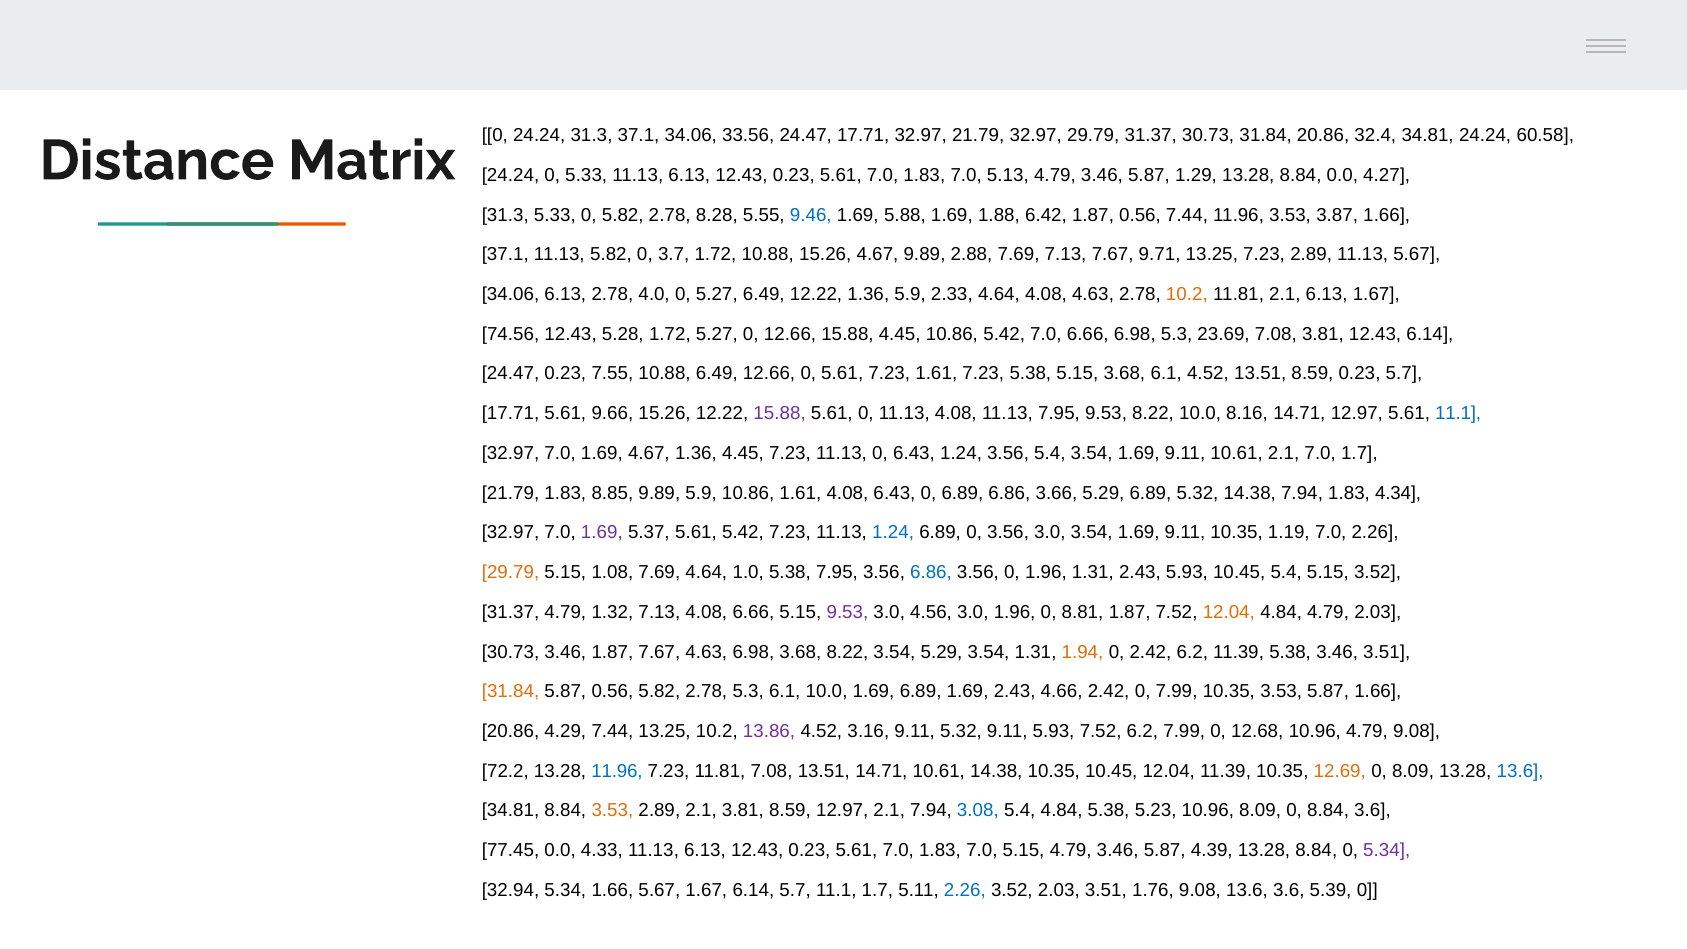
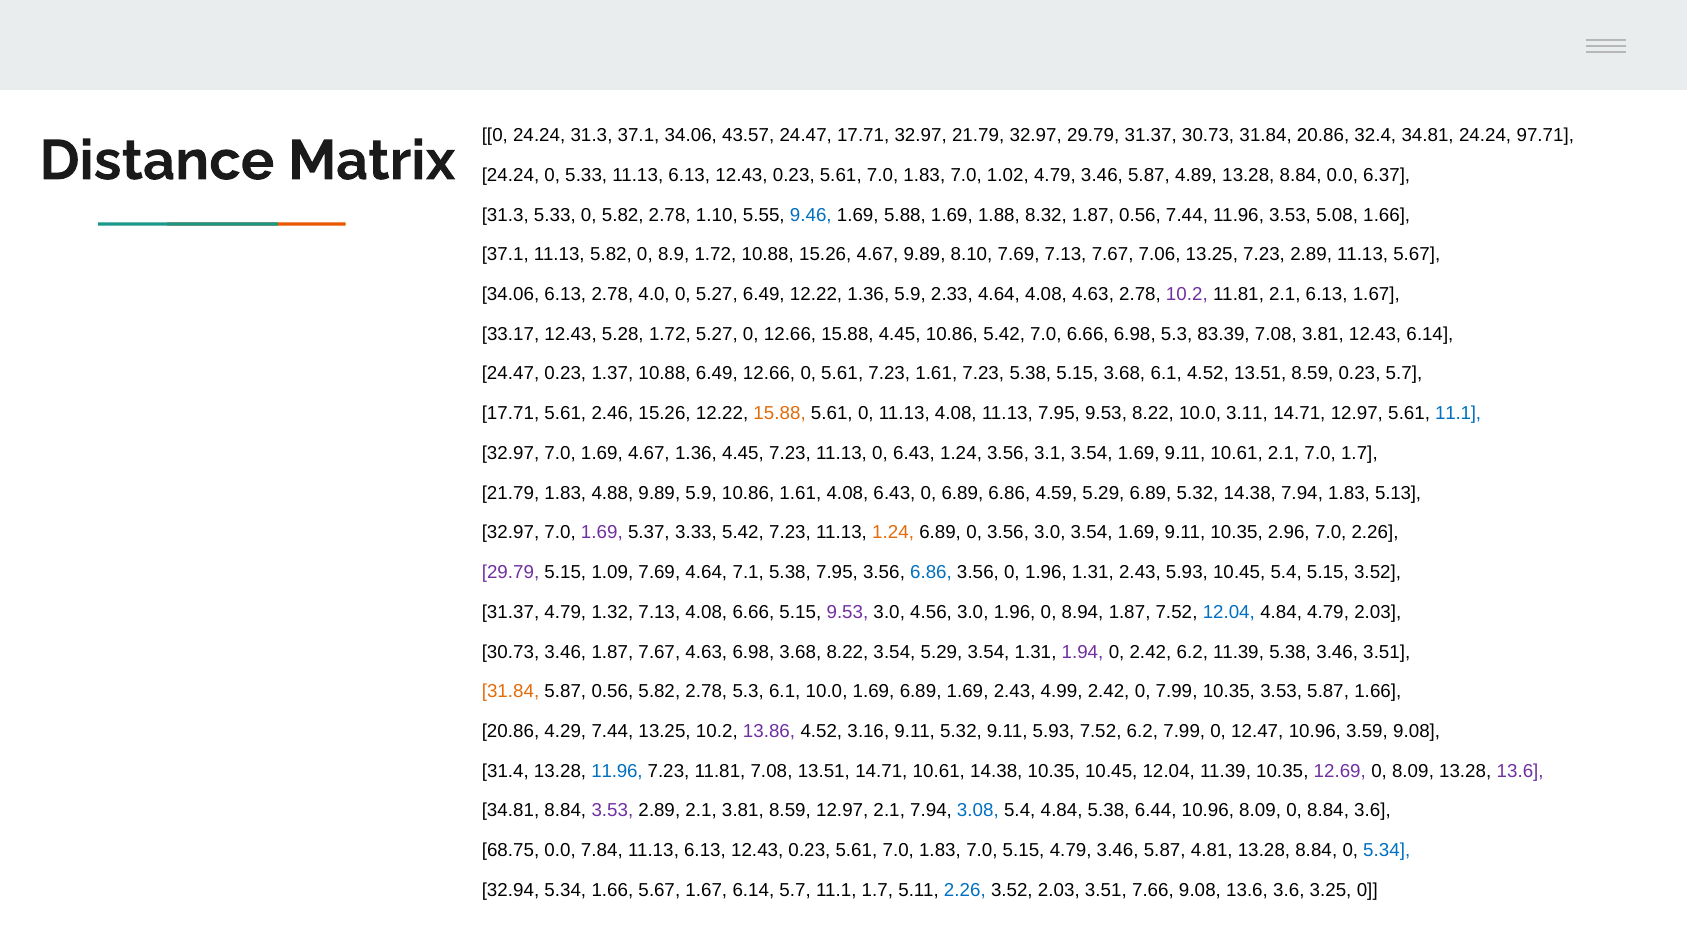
33.56: 33.56 -> 43.57
60.58: 60.58 -> 97.71
5.13: 5.13 -> 1.02
1.29: 1.29 -> 4.89
4.27: 4.27 -> 6.37
8.28: 8.28 -> 1.10
6.42: 6.42 -> 8.32
3.87: 3.87 -> 5.08
3.7: 3.7 -> 8.9
2.88: 2.88 -> 8.10
9.71: 9.71 -> 7.06
10.2 at (1187, 294) colour: orange -> purple
74.56: 74.56 -> 33.17
23.69: 23.69 -> 83.39
7.55: 7.55 -> 1.37
9.66: 9.66 -> 2.46
15.88 at (780, 414) colour: purple -> orange
8.16: 8.16 -> 3.11
3.56 5.4: 5.4 -> 3.1
8.85: 8.85 -> 4.88
3.66: 3.66 -> 4.59
4.34: 4.34 -> 5.13
5.37 5.61: 5.61 -> 3.33
1.24 at (893, 533) colour: blue -> orange
1.19: 1.19 -> 2.96
29.79 at (511, 572) colour: orange -> purple
1.08: 1.08 -> 1.09
1.0: 1.0 -> 7.1
8.81: 8.81 -> 8.94
12.04 at (1229, 612) colour: orange -> blue
1.94 colour: orange -> purple
4.66: 4.66 -> 4.99
12.68: 12.68 -> 12.47
10.96 4.79: 4.79 -> 3.59
72.2: 72.2 -> 31.4
12.69 colour: orange -> purple
13.6 at (1520, 771) colour: blue -> purple
3.53 at (612, 811) colour: orange -> purple
5.23: 5.23 -> 6.44
77.45: 77.45 -> 68.75
4.33: 4.33 -> 7.84
4.39: 4.39 -> 4.81
5.34 at (1387, 850) colour: purple -> blue
1.76: 1.76 -> 7.66
5.39: 5.39 -> 3.25
